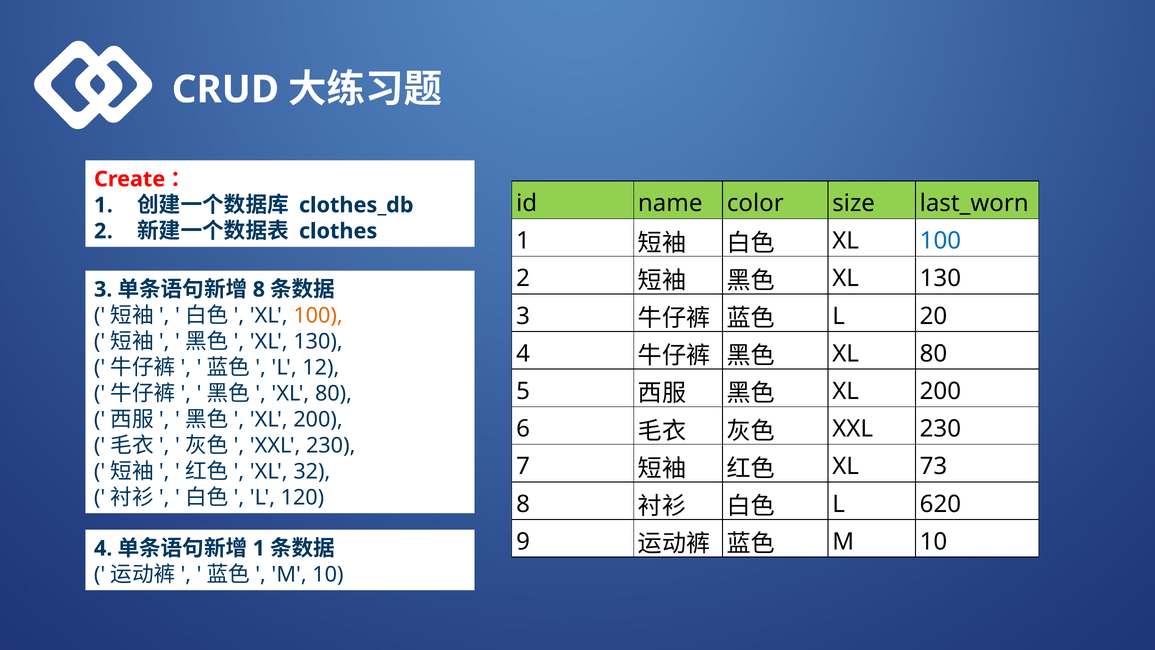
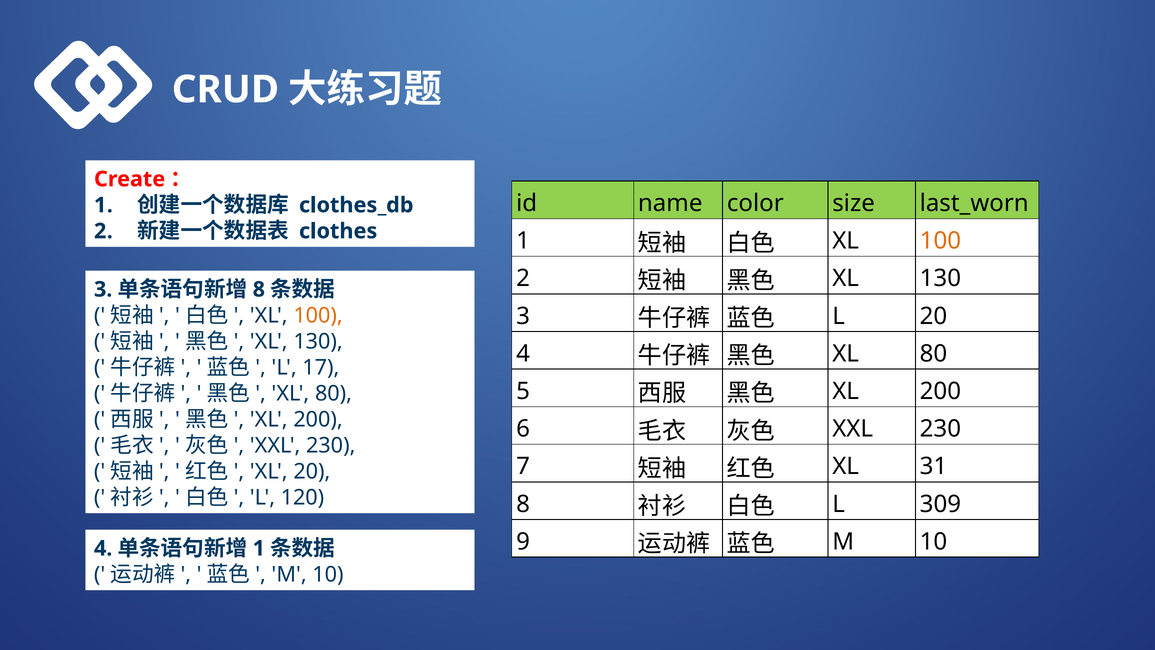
100 at (940, 241) colour: blue -> orange
12: 12 -> 17
73: 73 -> 31
XL 32: 32 -> 20
620: 620 -> 309
